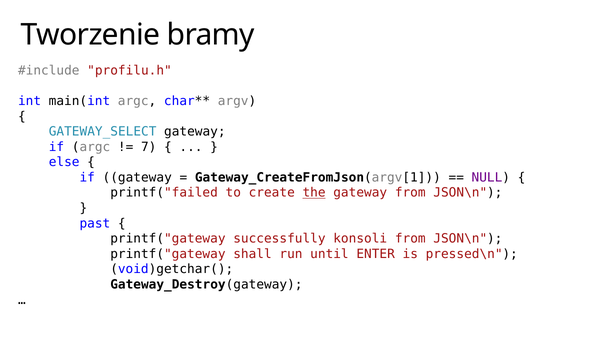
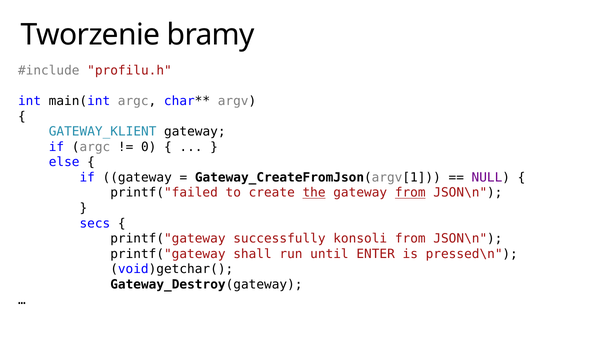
GATEWAY_SELECT: GATEWAY_SELECT -> GATEWAY_KLIENT
7: 7 -> 0
from at (410, 193) underline: none -> present
past: past -> secs
